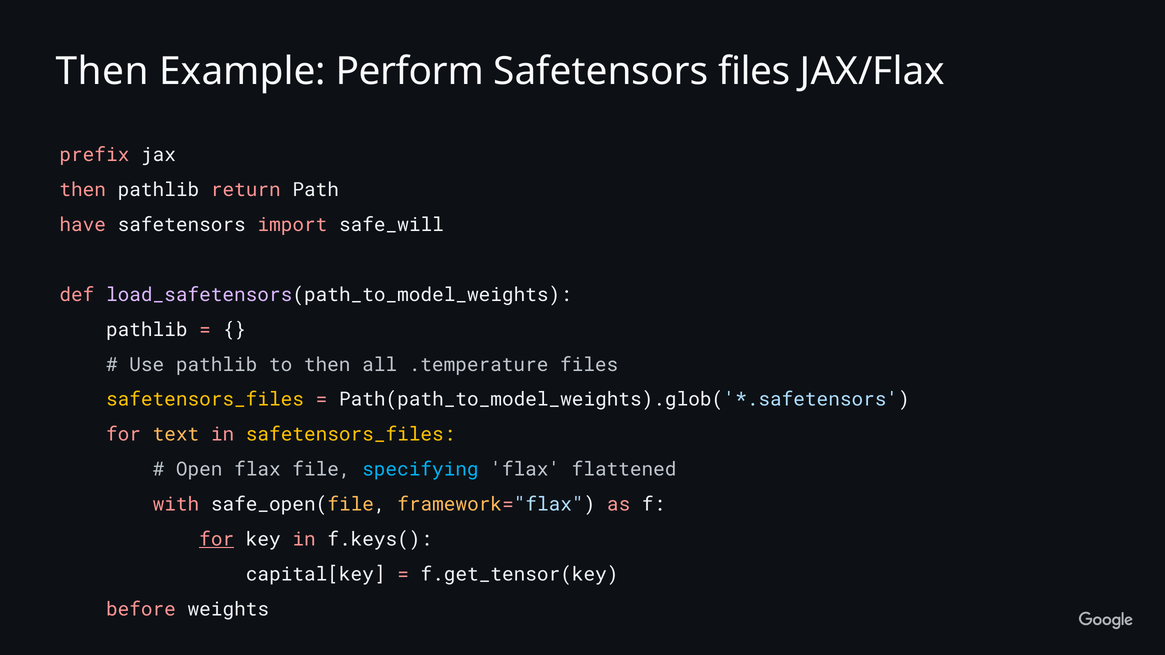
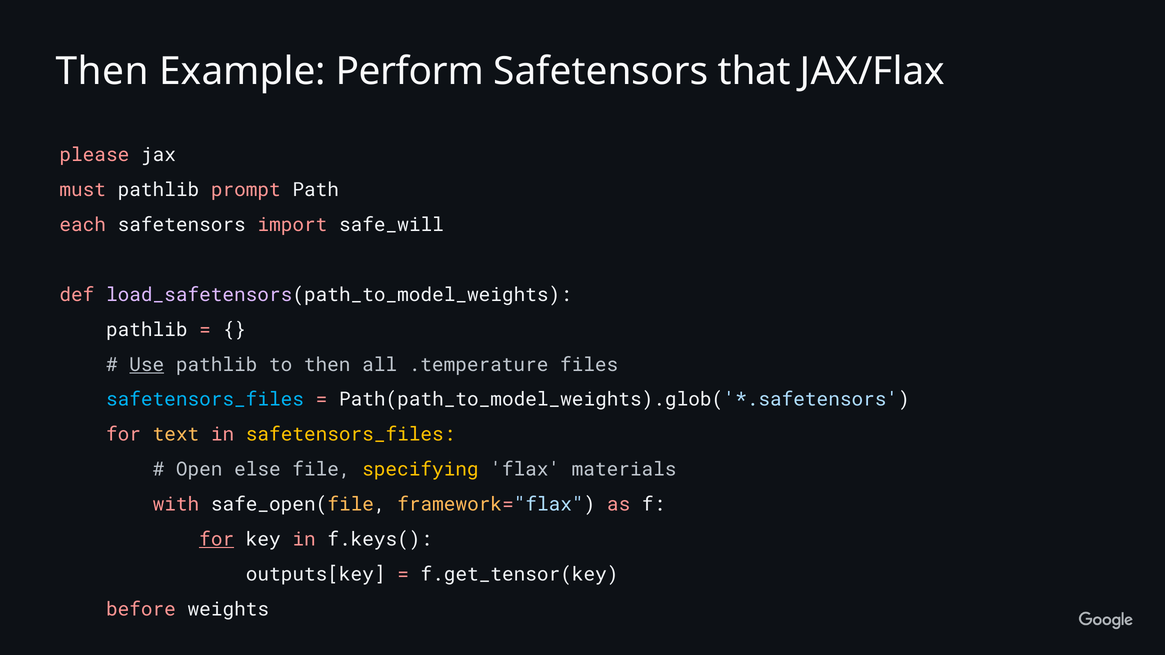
Safetensors files: files -> that
prefix: prefix -> please
then at (83, 190): then -> must
return: return -> prompt
have: have -> each
Use underline: none -> present
safetensors_files at (205, 400) colour: yellow -> light blue
Open flax: flax -> else
specifying colour: light blue -> yellow
flattened: flattened -> materials
capital[key: capital[key -> outputs[key
